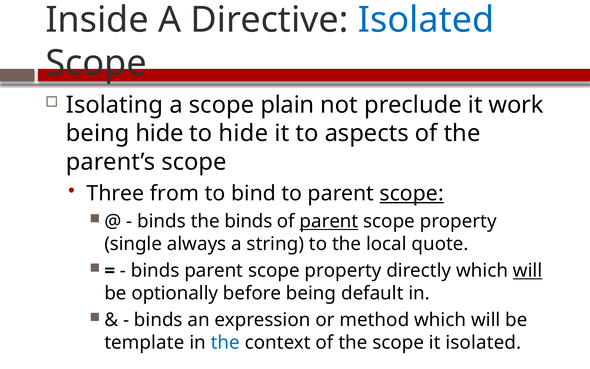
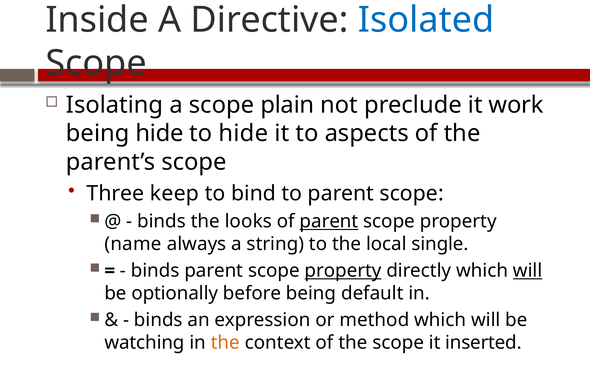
from: from -> keep
scope at (412, 193) underline: present -> none
the binds: binds -> looks
single: single -> name
quote: quote -> single
property at (343, 271) underline: none -> present
template: template -> watching
the at (225, 342) colour: blue -> orange
it isolated: isolated -> inserted
